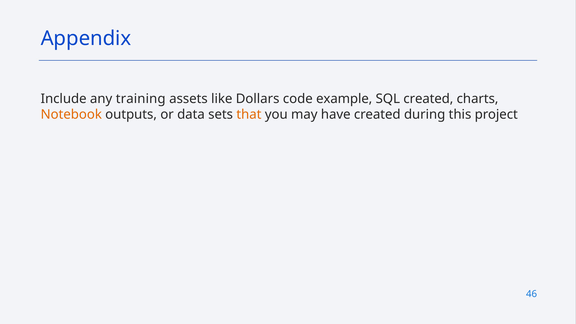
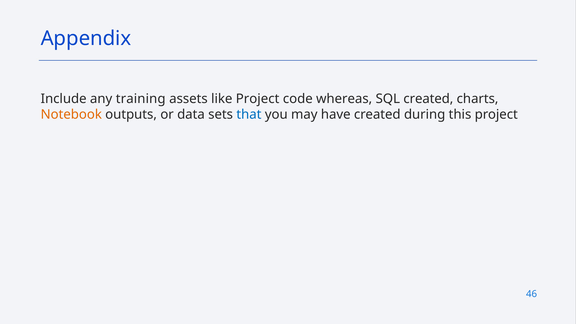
like Dollars: Dollars -> Project
example: example -> whereas
that colour: orange -> blue
